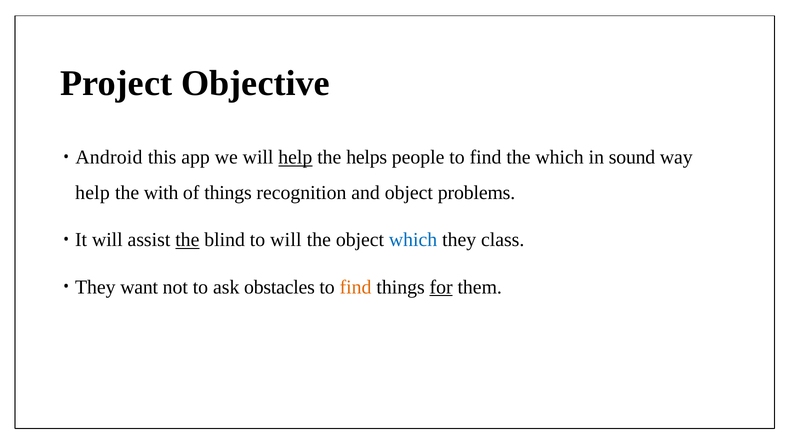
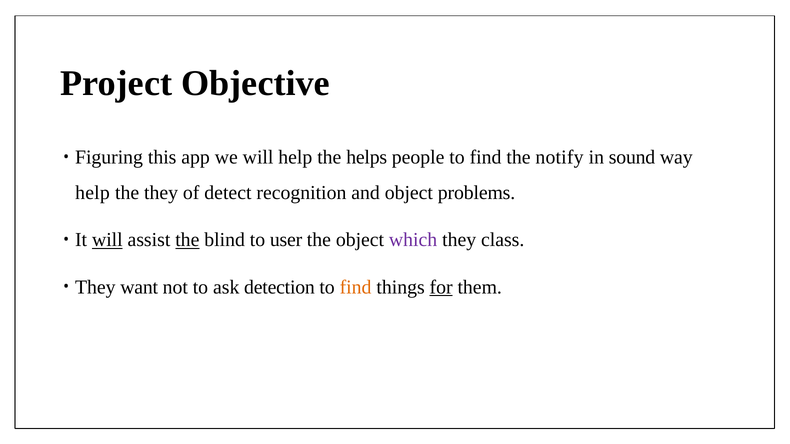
Android: Android -> Figuring
help at (295, 158) underline: present -> none
the which: which -> notify
the with: with -> they
of things: things -> detect
will at (107, 240) underline: none -> present
to will: will -> user
which at (413, 240) colour: blue -> purple
obstacles: obstacles -> detection
